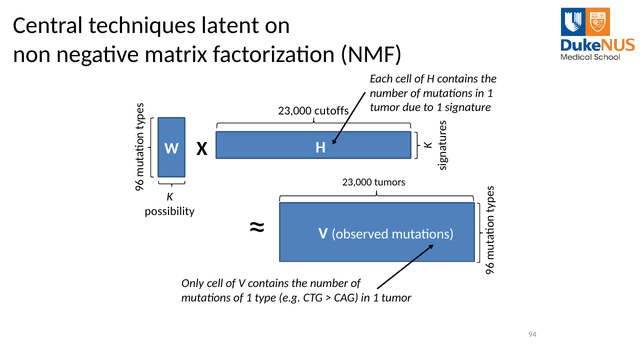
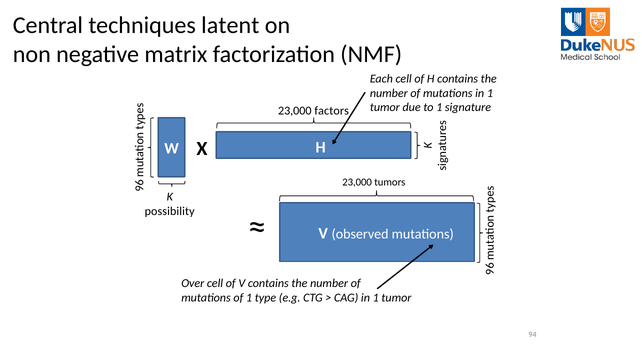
cutoffs: cutoffs -> factors
Only: Only -> Over
